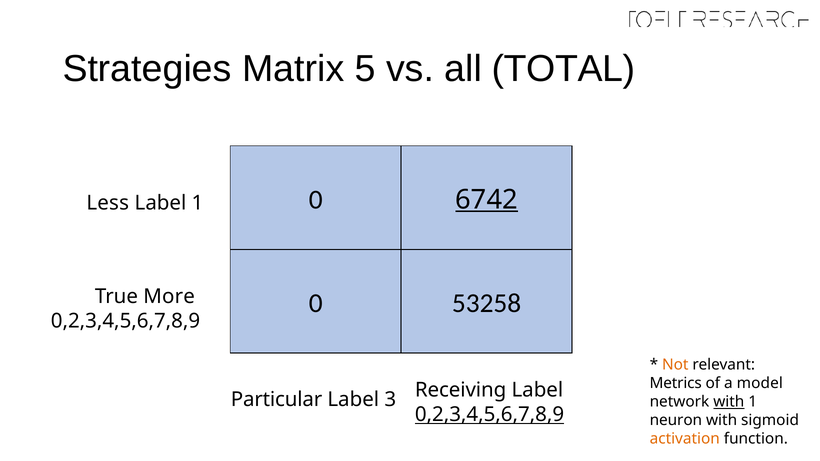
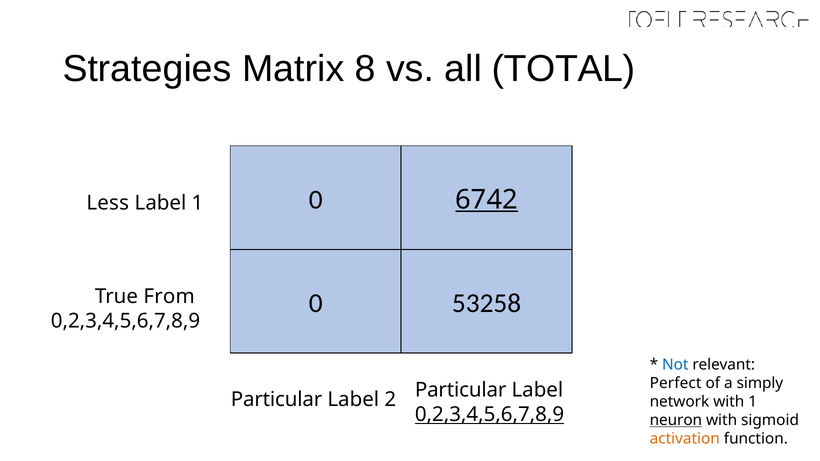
5: 5 -> 8
More: More -> From
Not colour: orange -> blue
Metrics: Metrics -> Perfect
model: model -> simply
Receiving at (461, 390): Receiving -> Particular
3: 3 -> 2
with at (729, 402) underline: present -> none
neuron underline: none -> present
